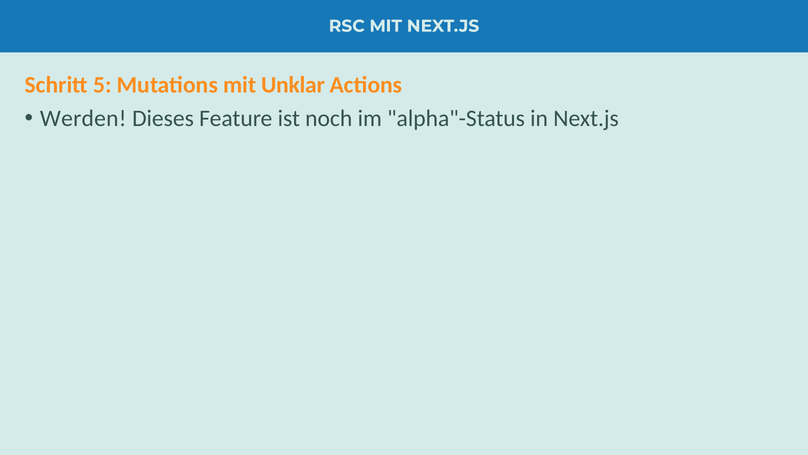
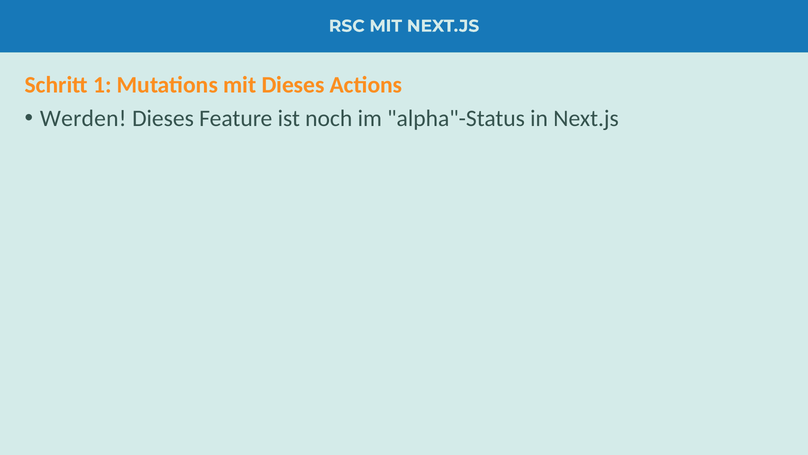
5: 5 -> 1
mit Unklar: Unklar -> Dieses
